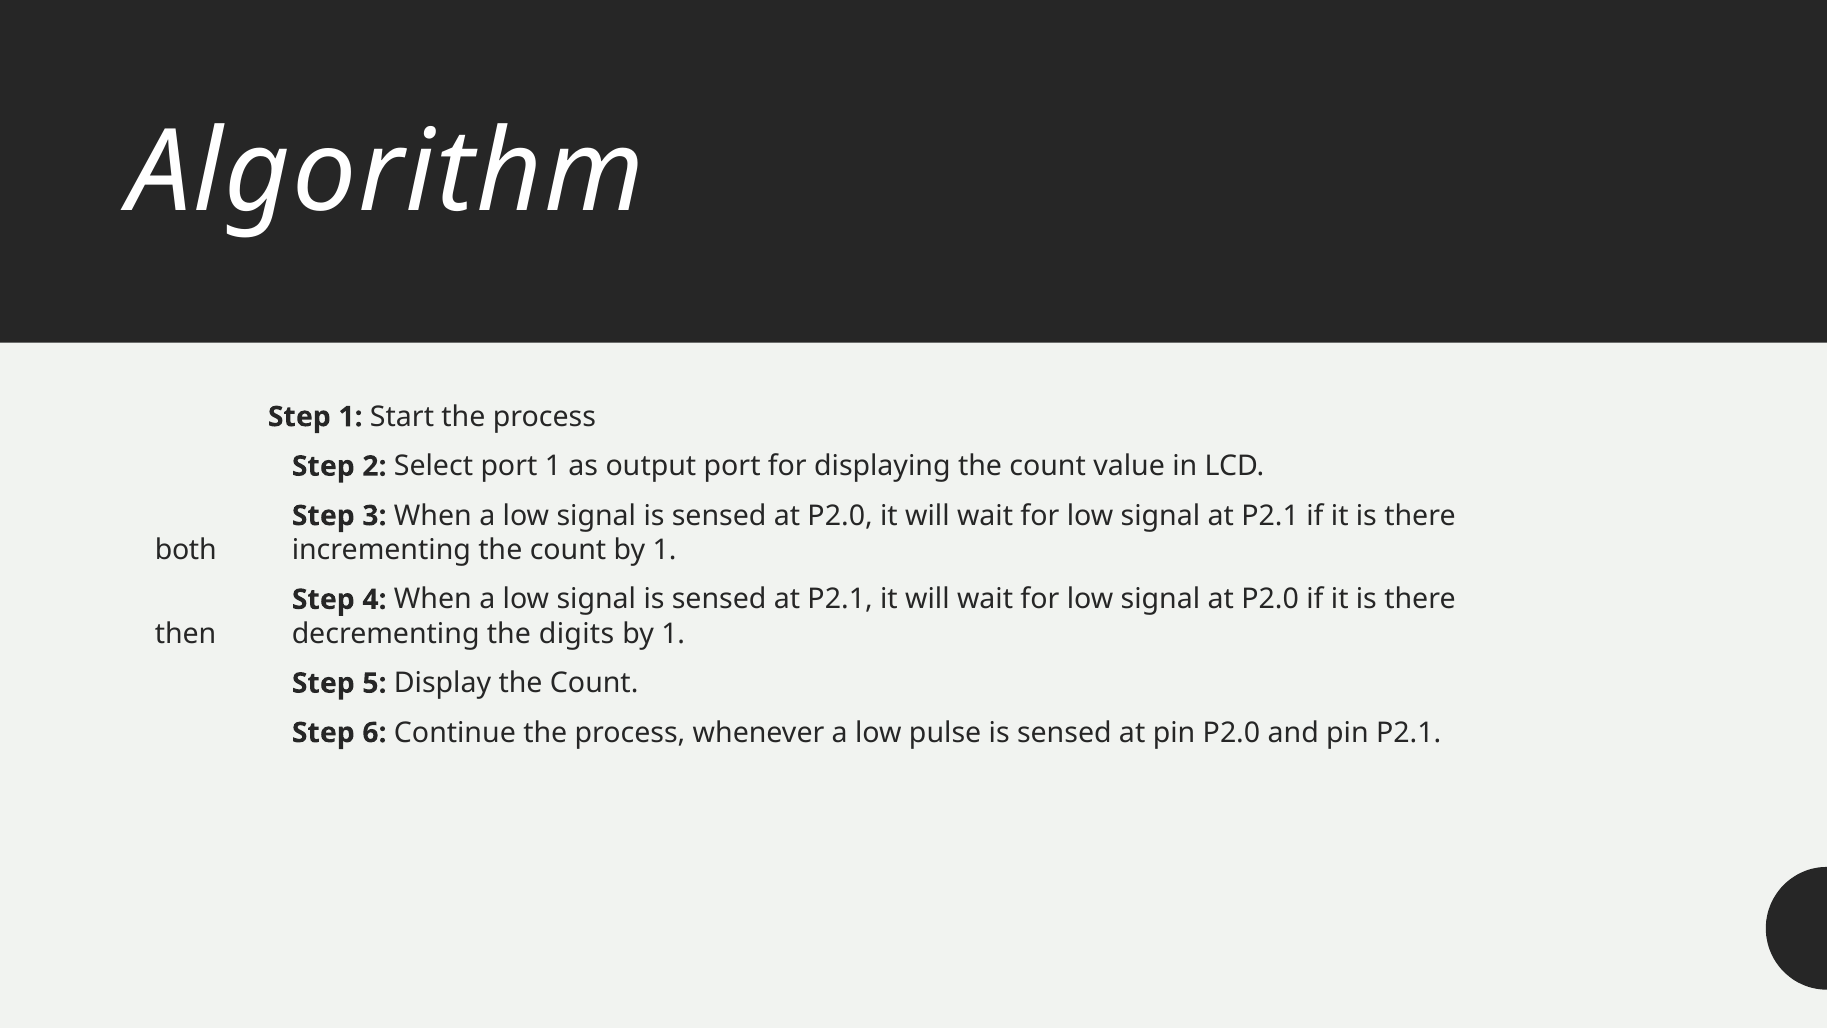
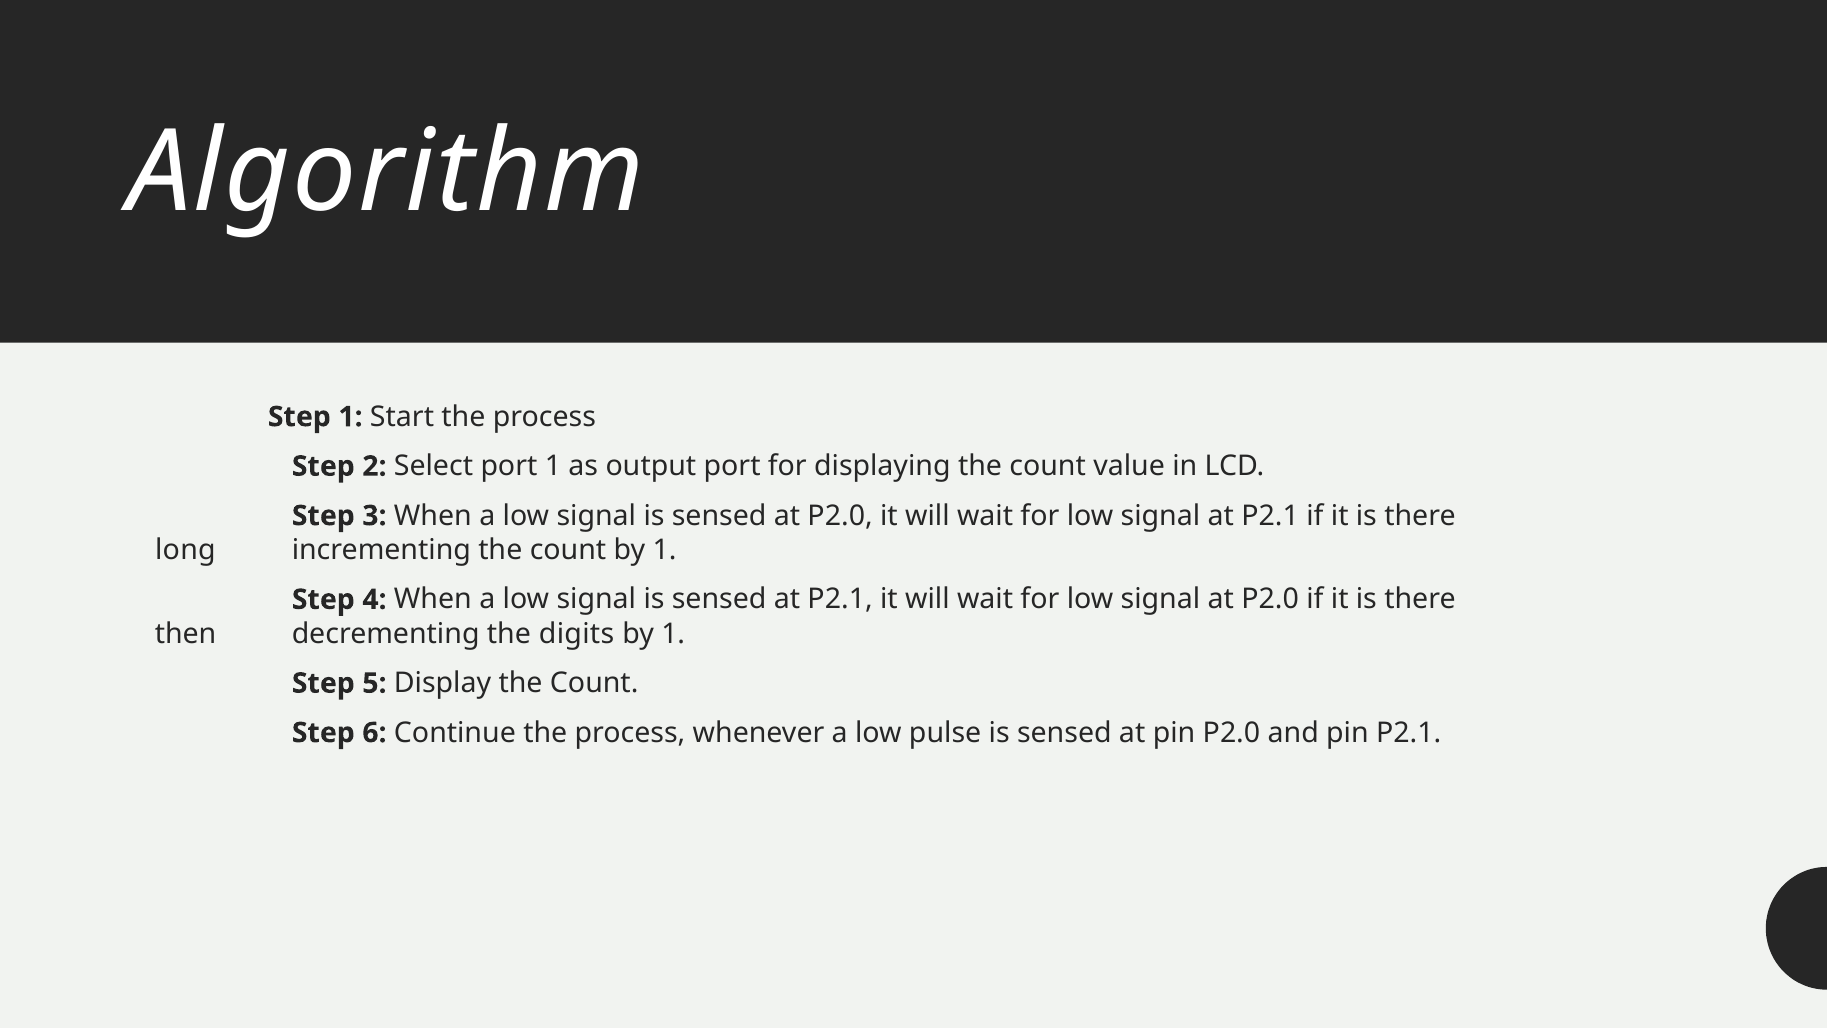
both: both -> long
